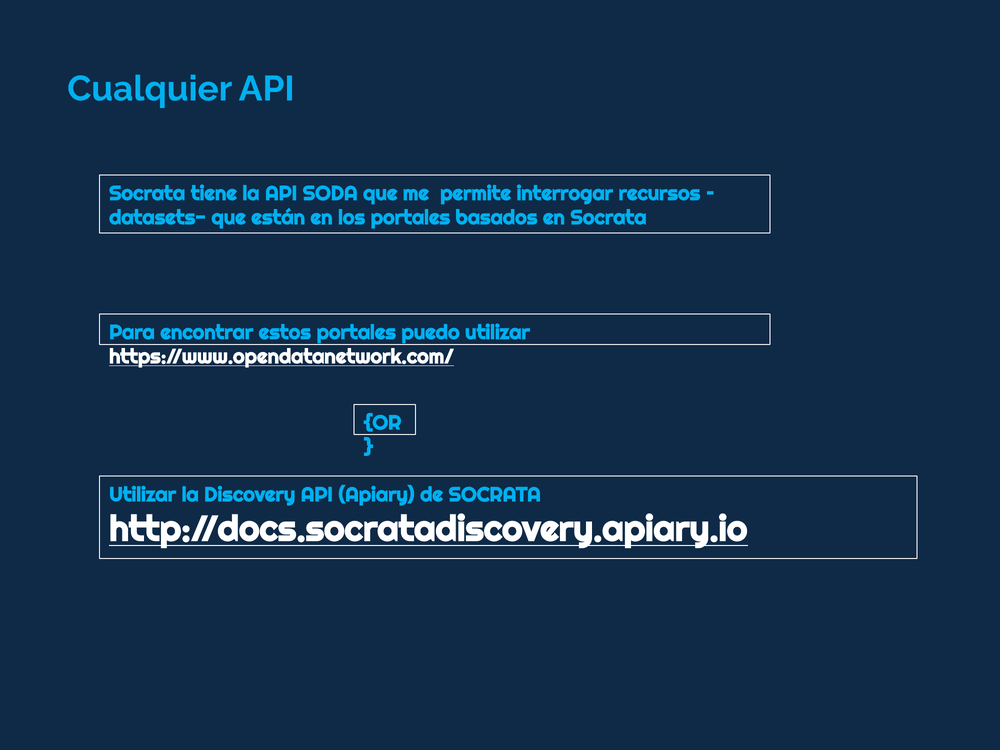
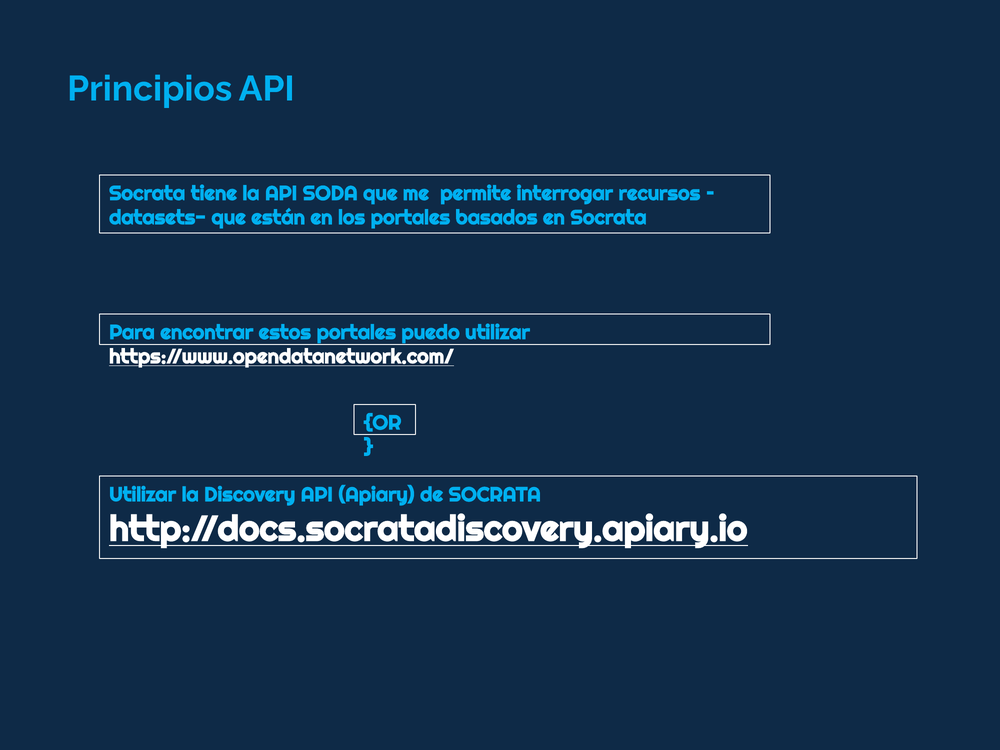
Cualquier: Cualquier -> Principios
